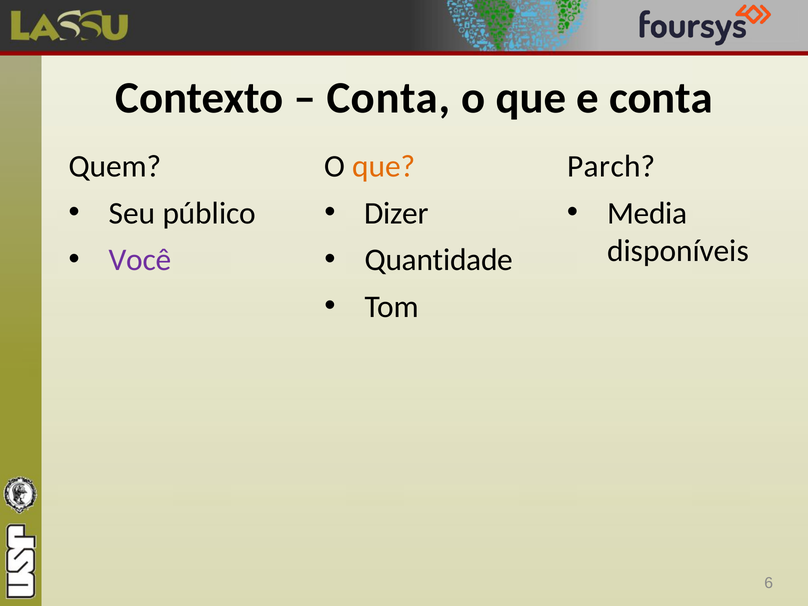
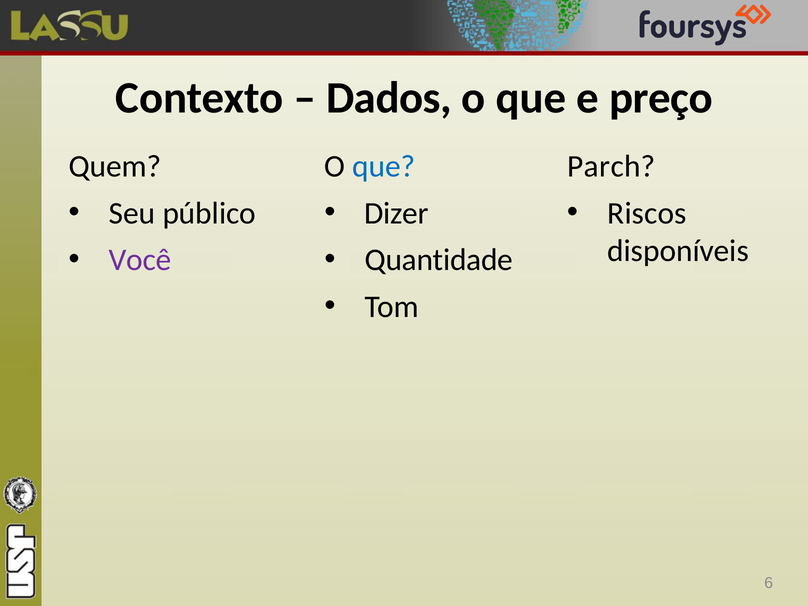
Conta at (388, 98): Conta -> Dados
e conta: conta -> preço
que at (384, 167) colour: orange -> blue
Media: Media -> Riscos
